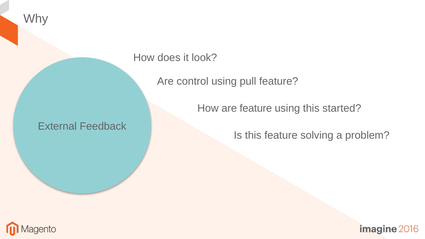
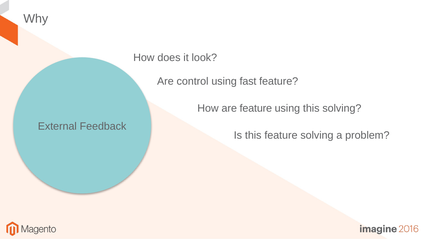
pull: pull -> fast
this started: started -> solving
